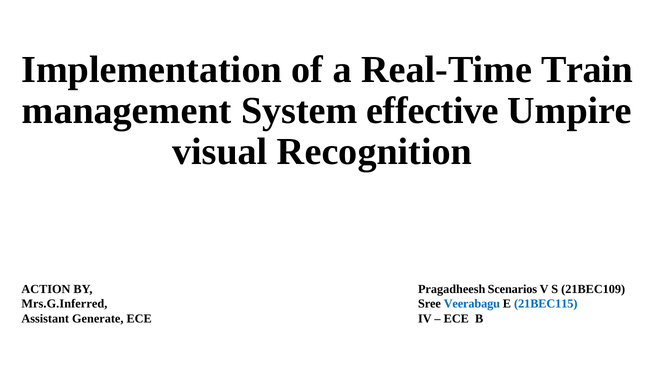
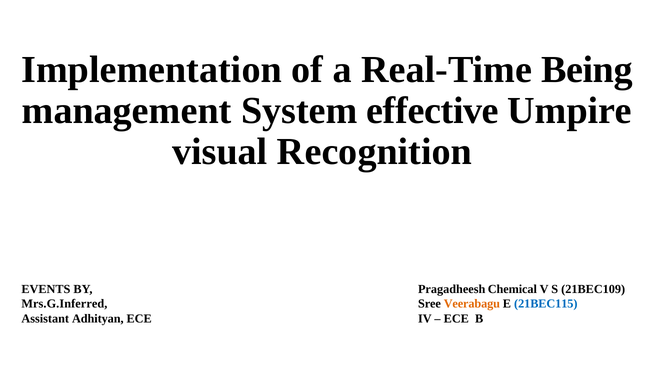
Train: Train -> Being
ACTION: ACTION -> EVENTS
Scenarios: Scenarios -> Chemical
Veerabagu colour: blue -> orange
Generate: Generate -> Adhityan
